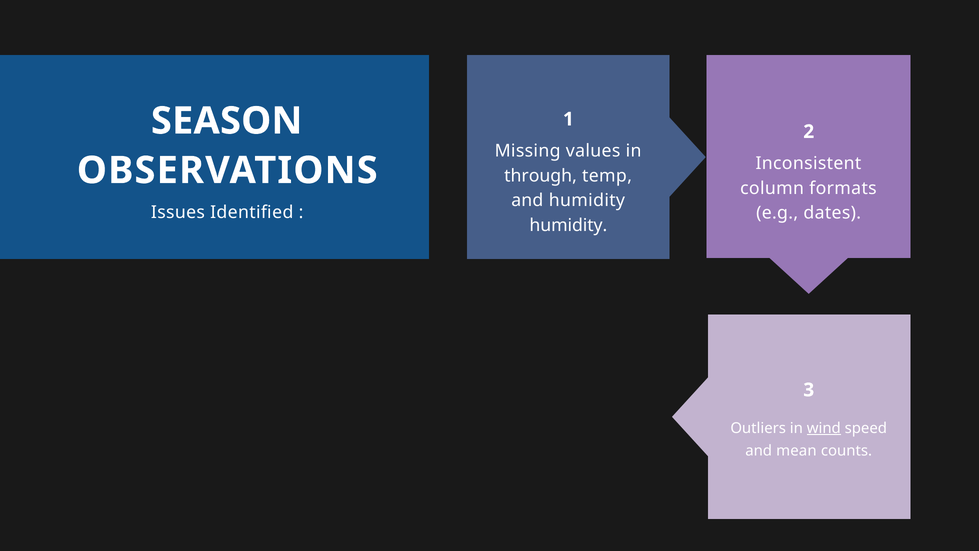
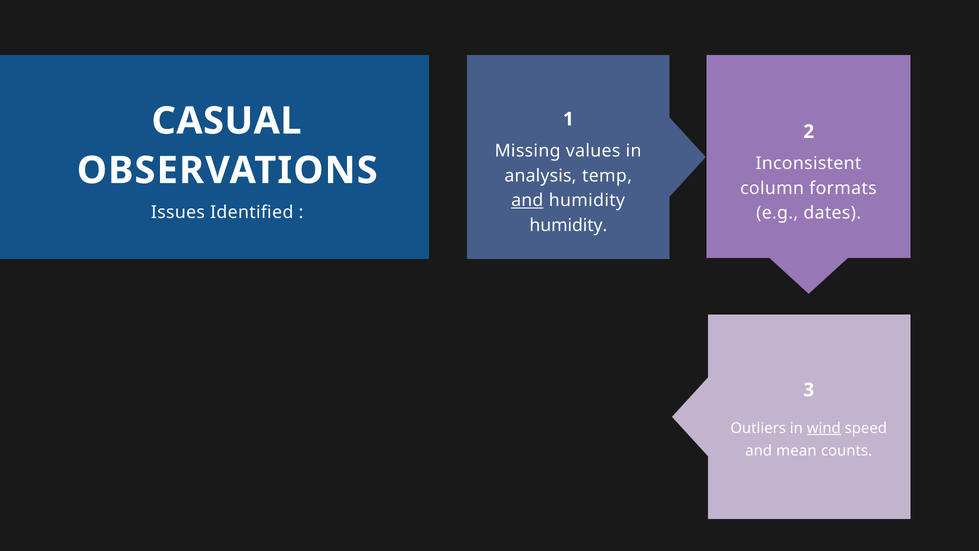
SEASON: SEASON -> CASUAL
through: through -> analysis
and at (527, 200) underline: none -> present
